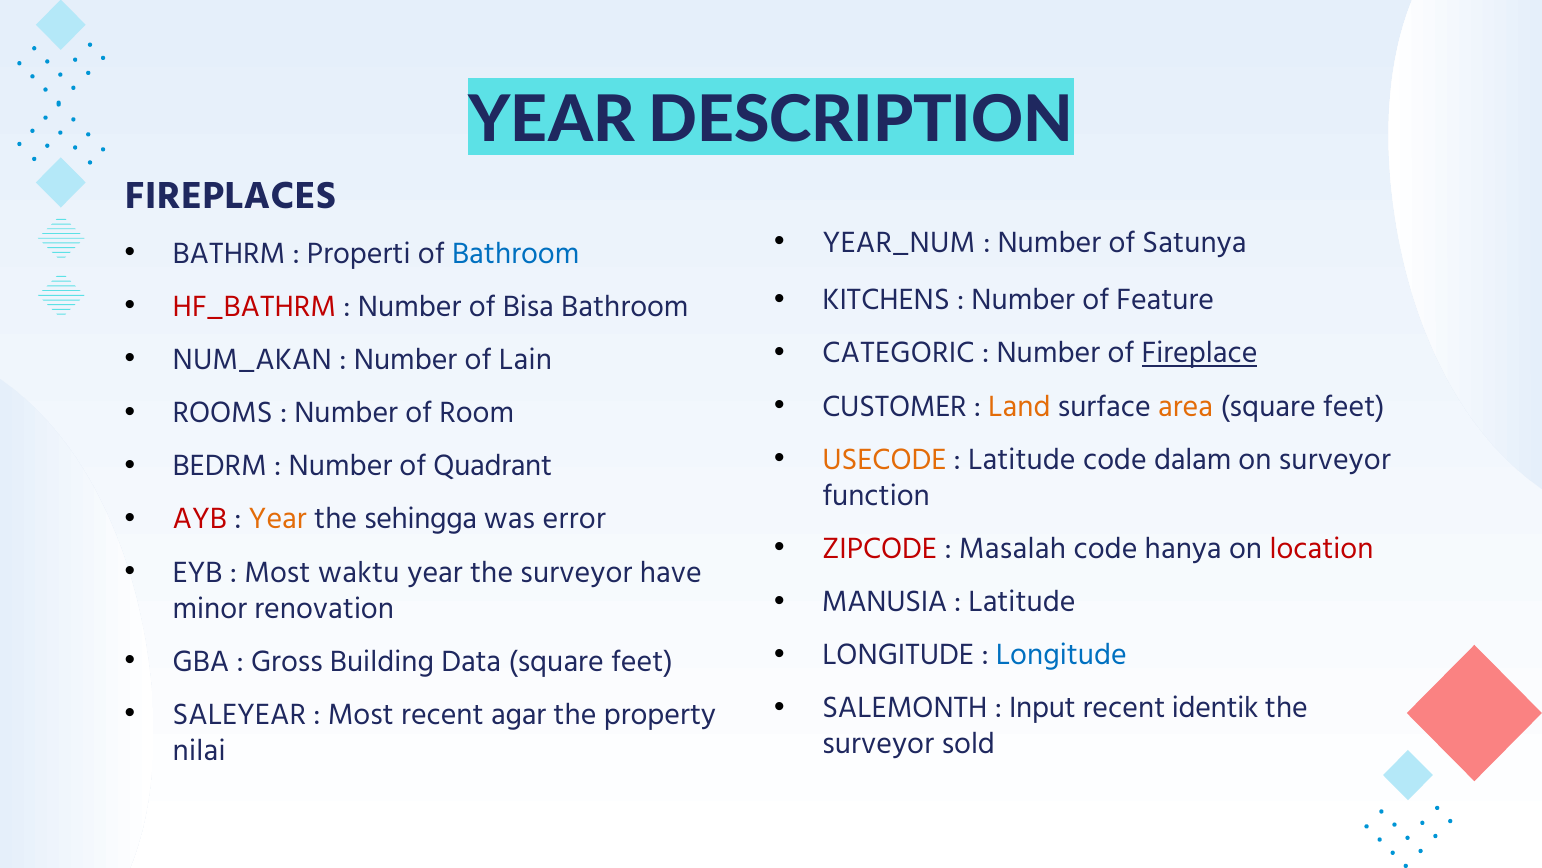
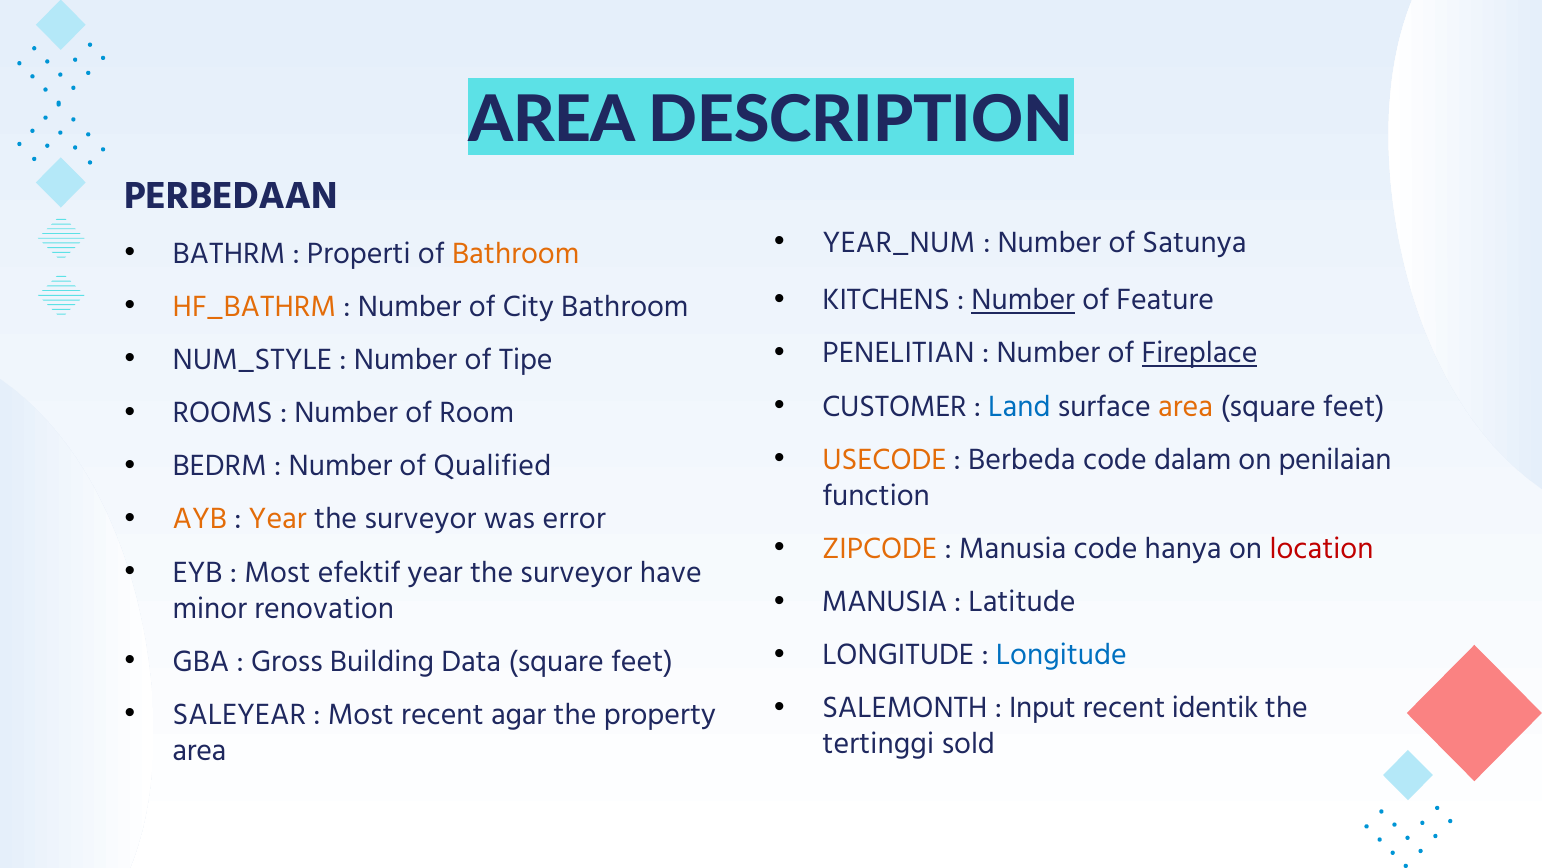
YEAR at (552, 120): YEAR -> AREA
FIREPLACES: FIREPLACES -> PERBEDAAN
Bathroom at (516, 253) colour: blue -> orange
Number at (1023, 300) underline: none -> present
HF_BATHRM colour: red -> orange
Bisa: Bisa -> City
CATEGORIC: CATEGORIC -> PENELITIAN
NUM_AKAN: NUM_AKAN -> NUM_STYLE
Lain: Lain -> Tipe
Land colour: orange -> blue
Latitude at (1022, 459): Latitude -> Berbeda
on surveyor: surveyor -> penilaian
Quadrant: Quadrant -> Qualified
AYB colour: red -> orange
sehingga at (421, 519): sehingga -> surveyor
ZIPCODE colour: red -> orange
Masalah at (1013, 548): Masalah -> Manusia
waktu: waktu -> efektif
surveyor at (878, 744): surveyor -> tertinggi
nilai at (199, 750): nilai -> area
